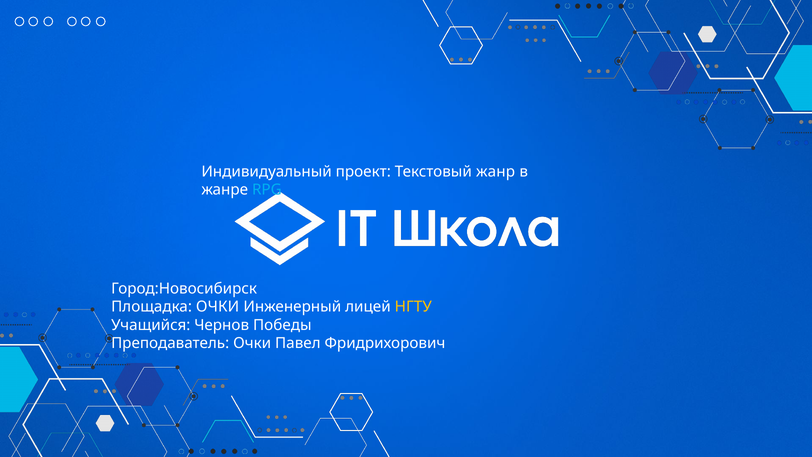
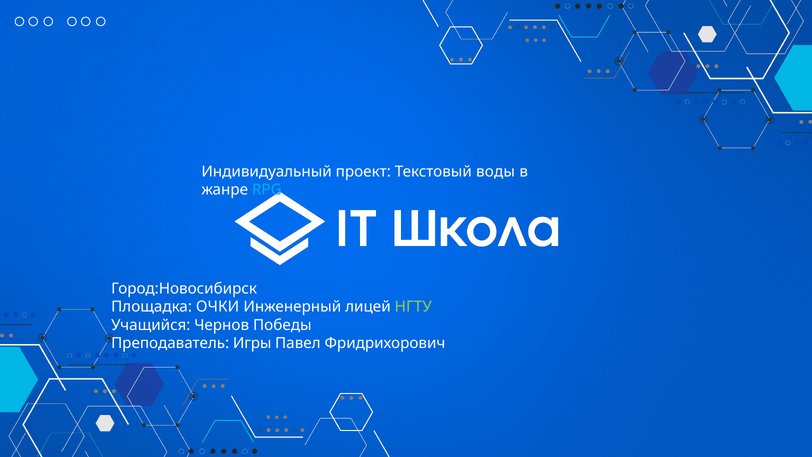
жанр: жанр -> воды
НГТУ colour: yellow -> light green
Преподаватель Очки: Очки -> Игры
